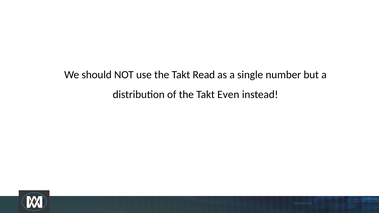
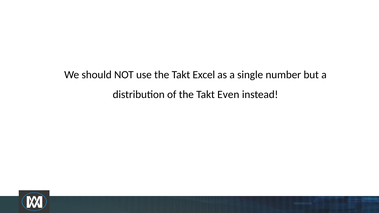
Read: Read -> Excel
